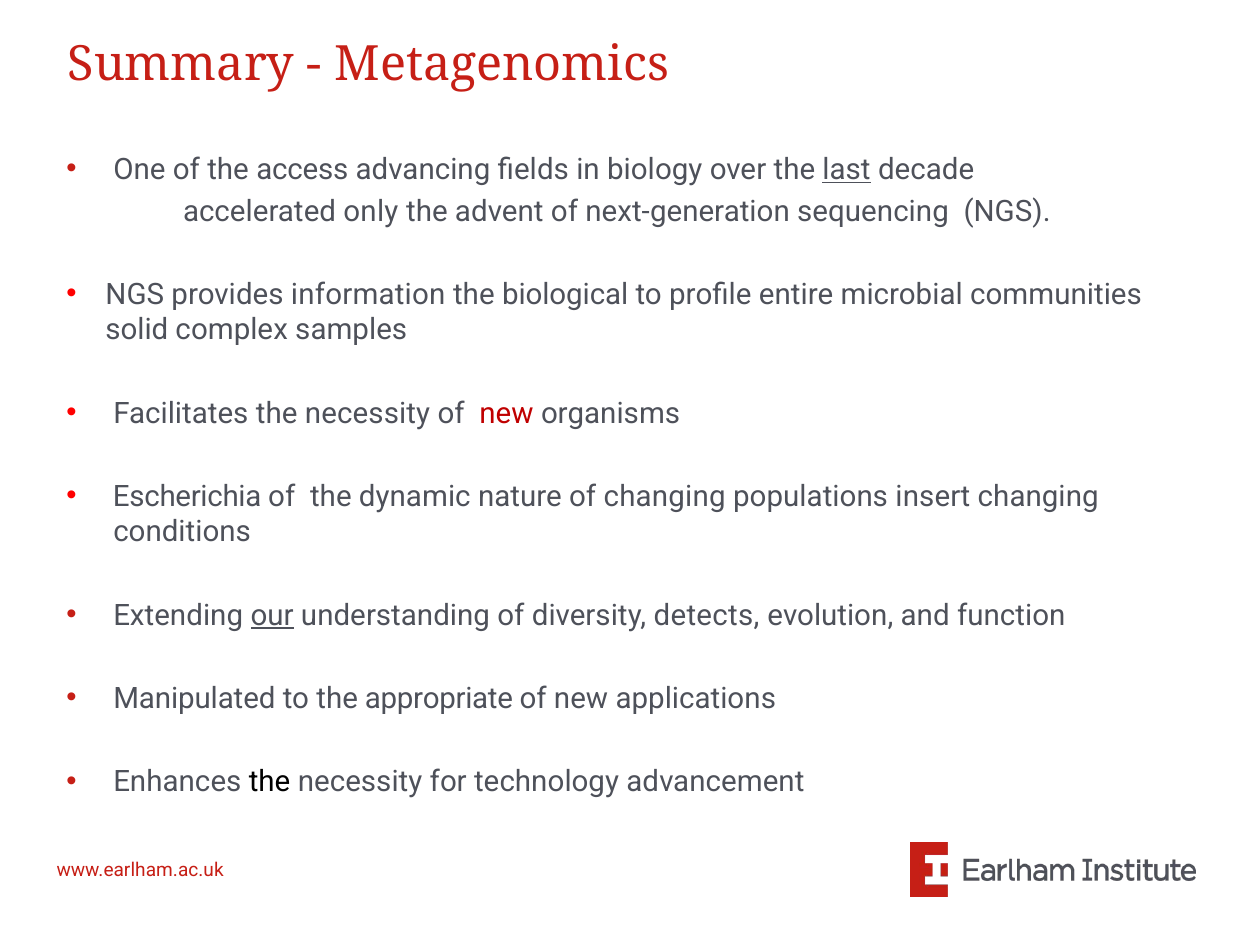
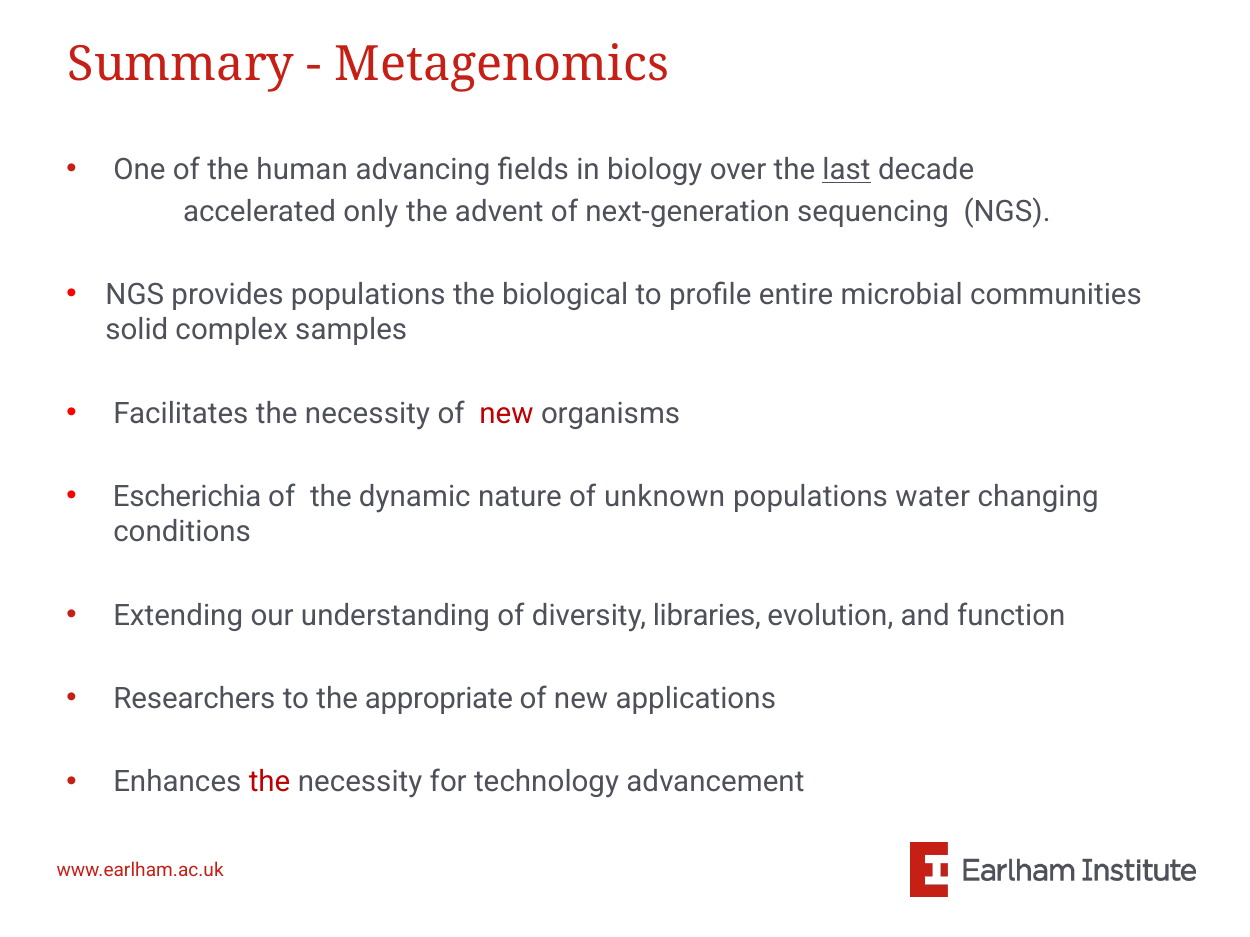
access: access -> human
provides information: information -> populations
of changing: changing -> unknown
insert: insert -> water
our underline: present -> none
detects: detects -> libraries
Manipulated: Manipulated -> Researchers
the at (270, 783) colour: black -> red
